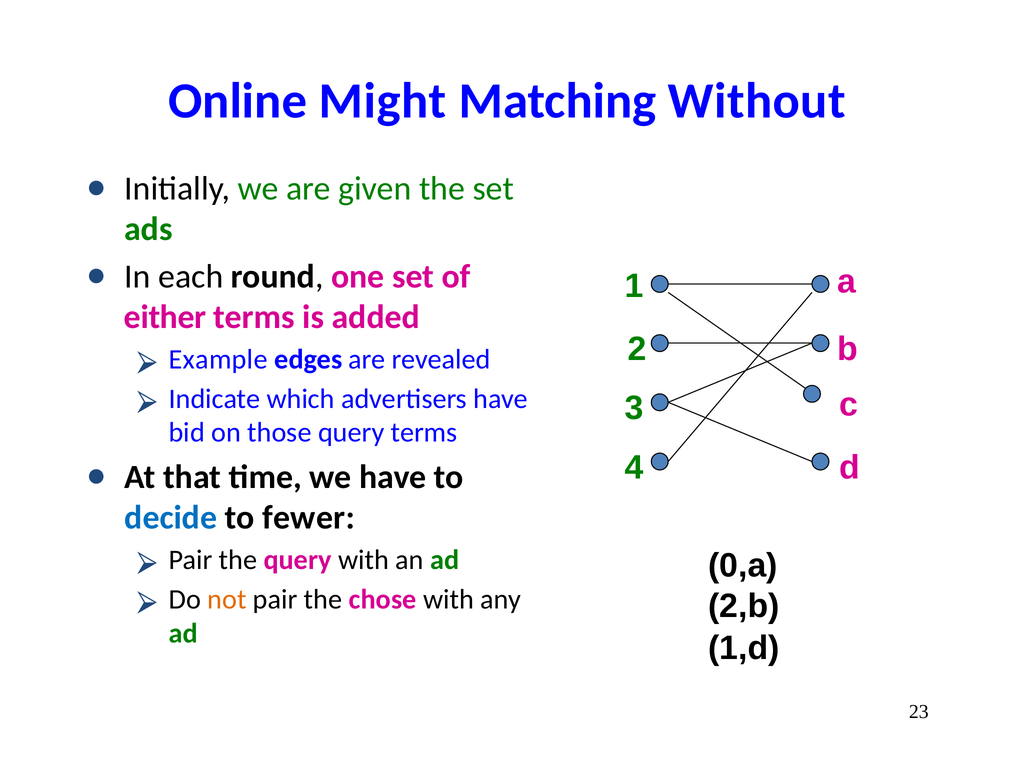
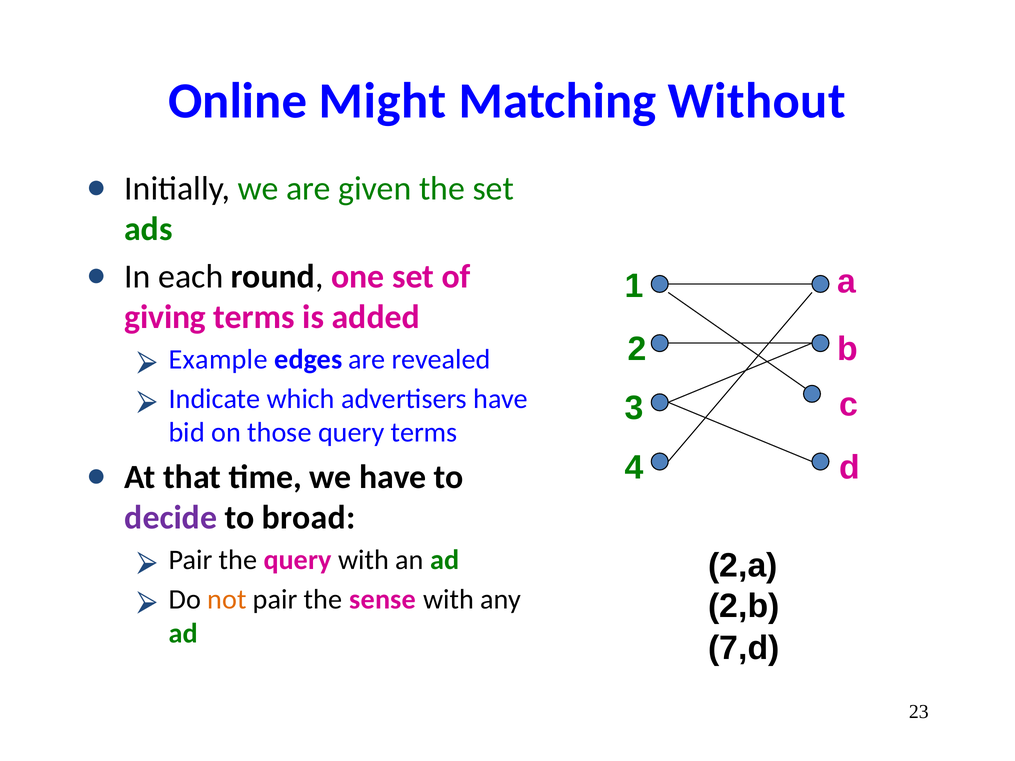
either: either -> giving
decide colour: blue -> purple
fewer: fewer -> broad
0,a: 0,a -> 2,a
chose: chose -> sense
1,d: 1,d -> 7,d
